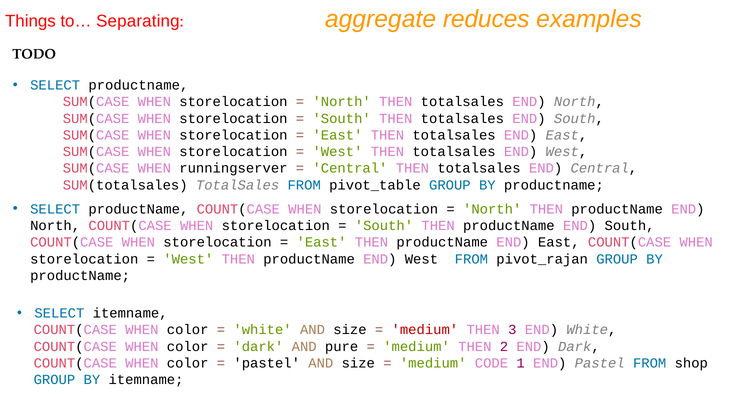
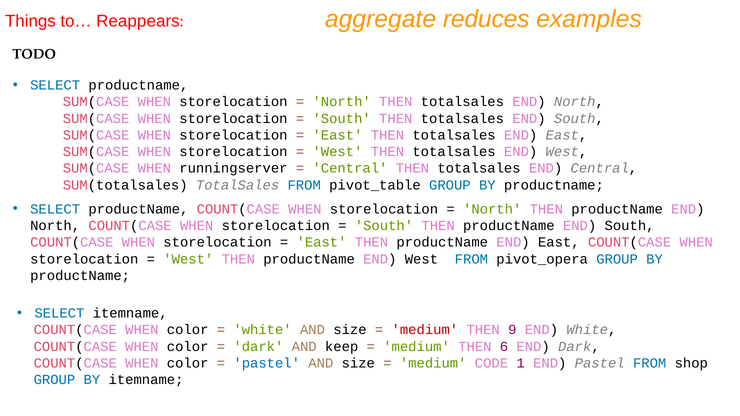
Separating: Separating -> Reappears
pivot_rajan: pivot_rajan -> pivot_opera
3: 3 -> 9
pure: pure -> keep
2: 2 -> 6
pastel at (267, 363) colour: black -> blue
